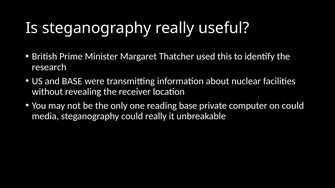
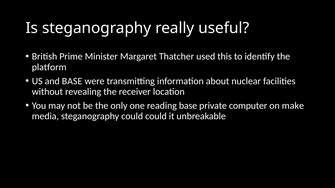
research: research -> platform
on could: could -> make
could really: really -> could
